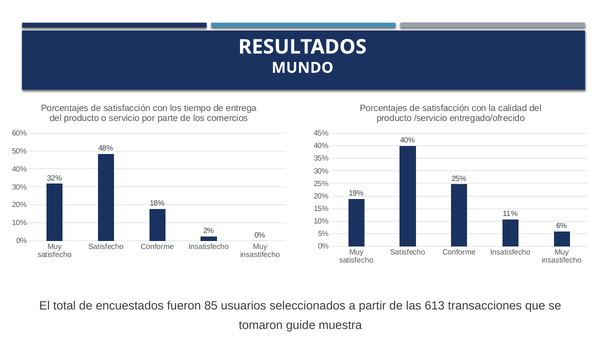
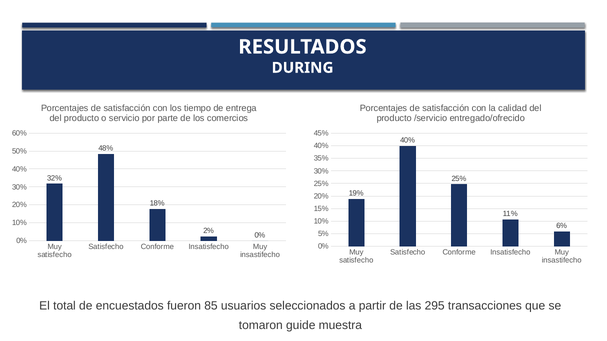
MUNDO: MUNDO -> DURING
613: 613 -> 295
